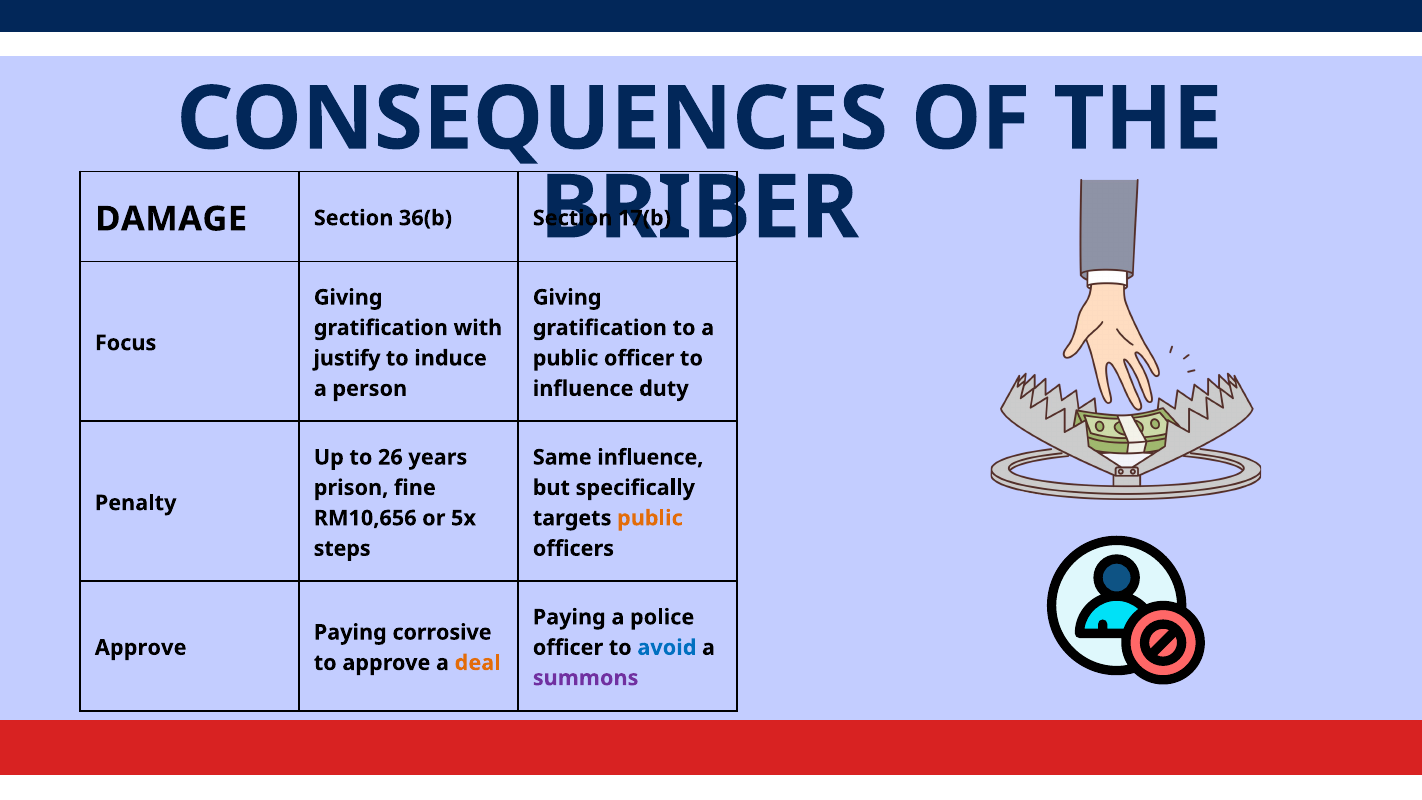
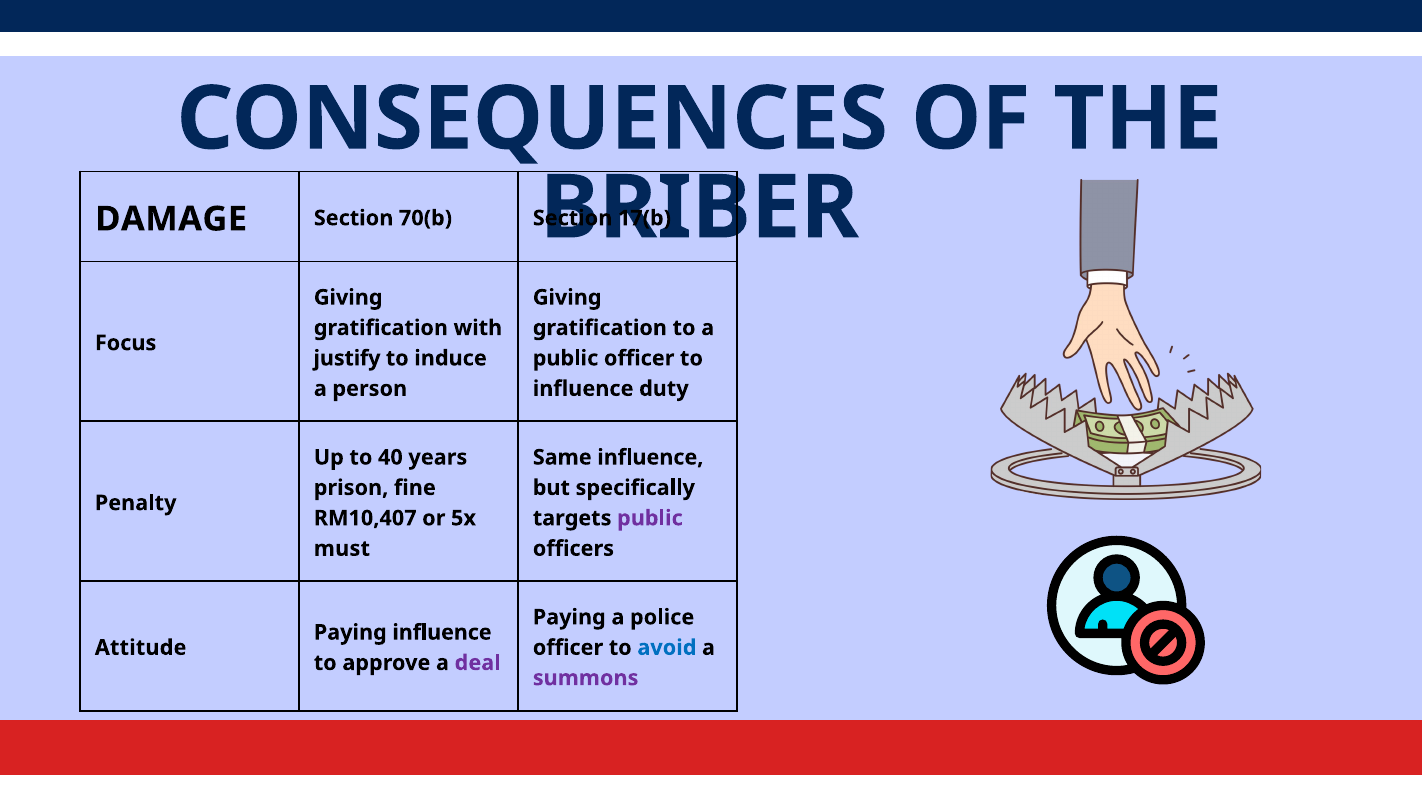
36(b: 36(b -> 70(b
26: 26 -> 40
RM10,656: RM10,656 -> RM10,407
public at (650, 518) colour: orange -> purple
steps: steps -> must
Paying corrosive: corrosive -> influence
Approve at (141, 648): Approve -> Attitude
deal colour: orange -> purple
